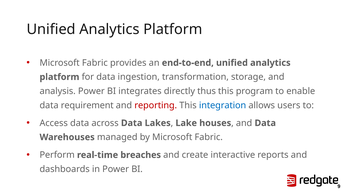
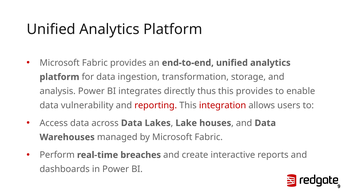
this program: program -> provides
requirement: requirement -> vulnerability
integration colour: blue -> red
